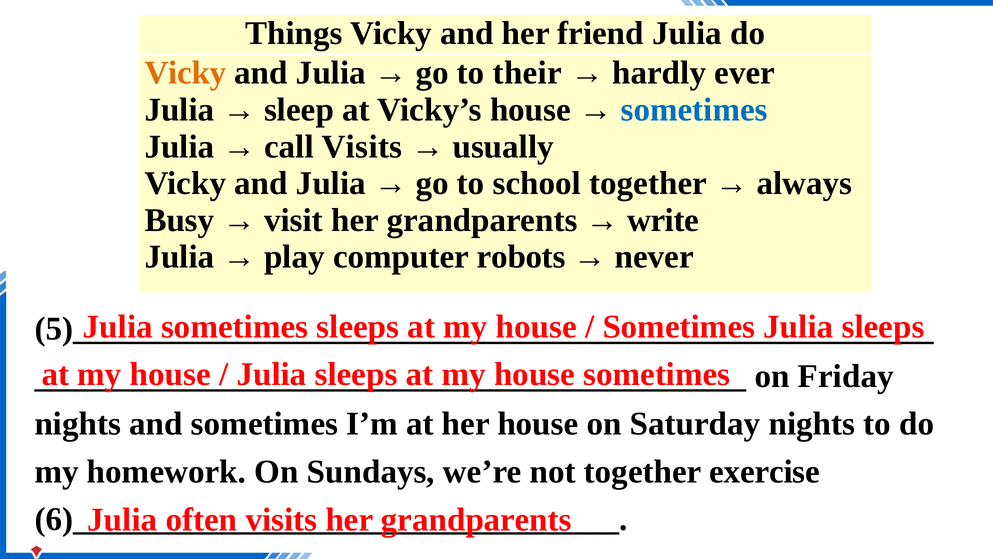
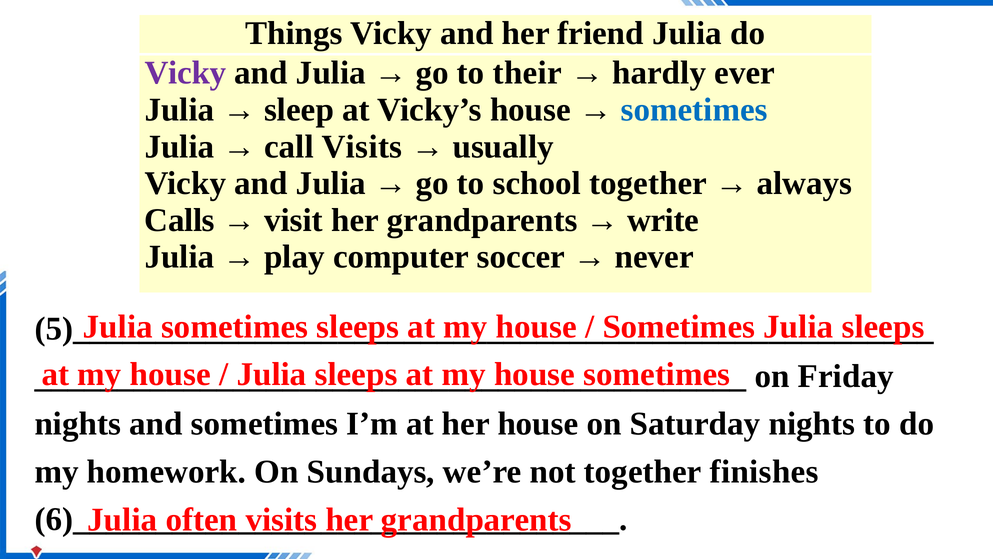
Vicky at (185, 73) colour: orange -> purple
Busy: Busy -> Calls
robots: robots -> soccer
exercise: exercise -> finishes
